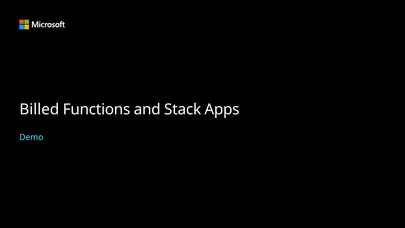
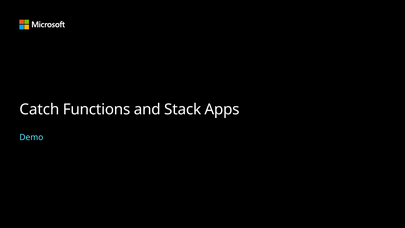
Billed: Billed -> Catch
